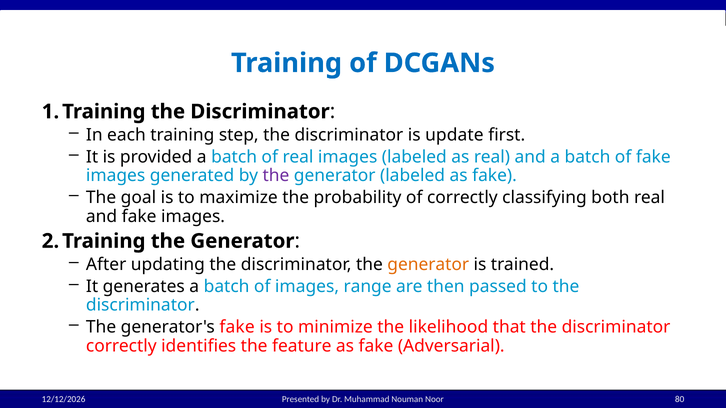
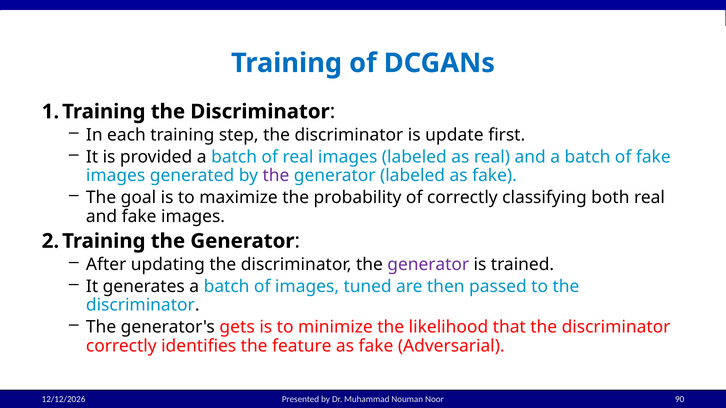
generator at (428, 265) colour: orange -> purple
range: range -> tuned
generator's fake: fake -> gets
80: 80 -> 90
